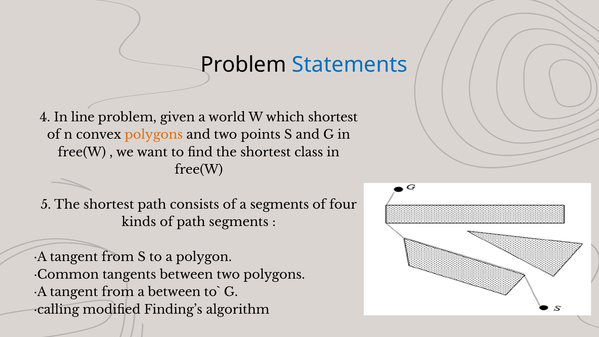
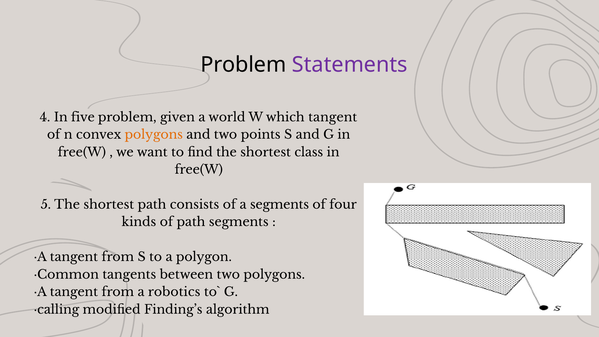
Statements colour: blue -> purple
line: line -> five
which shortest: shortest -> tangent
a between: between -> robotics
